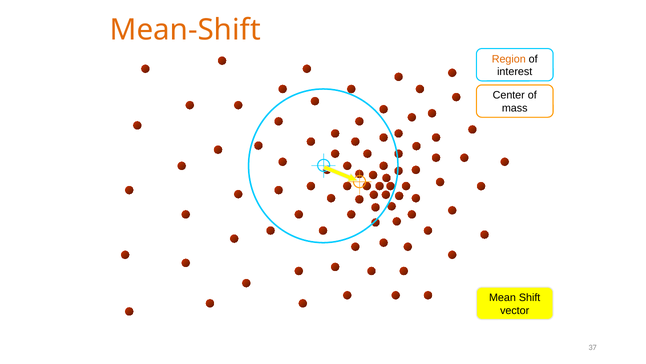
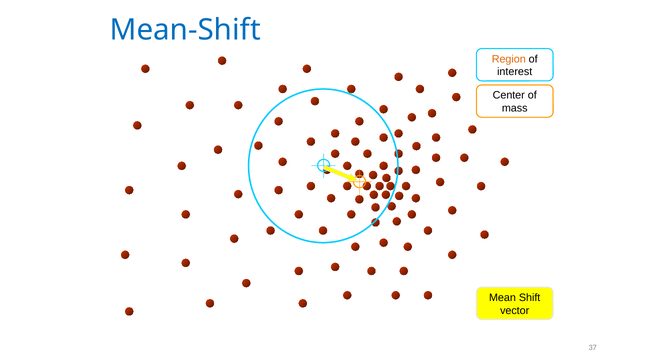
Mean-Shift colour: orange -> blue
